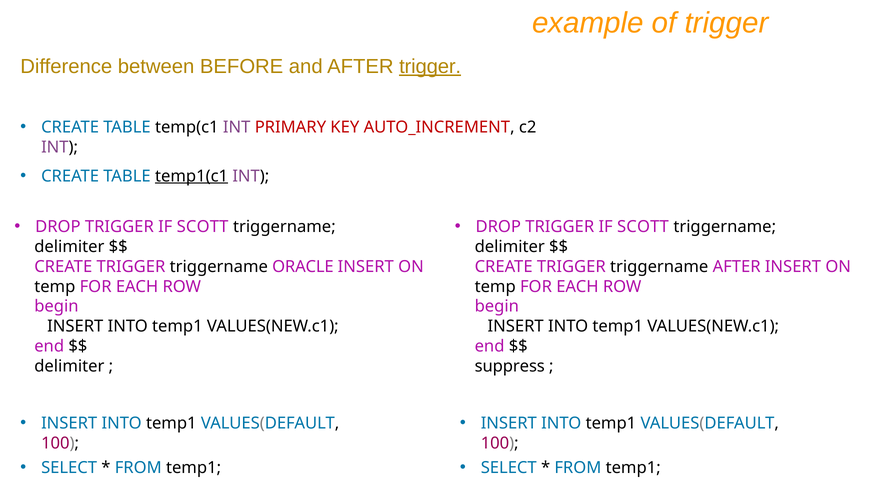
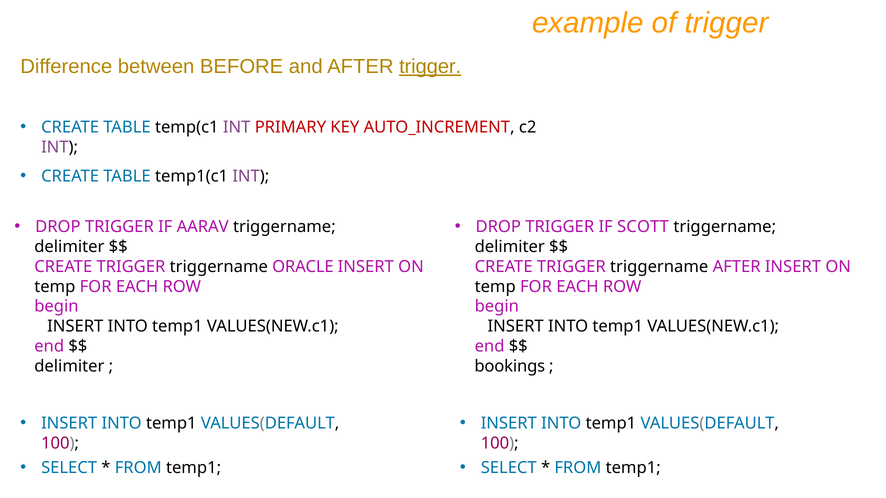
temp1(c1 underline: present -> none
SCOTT at (203, 227): SCOTT -> AARAV
suppress: suppress -> bookings
